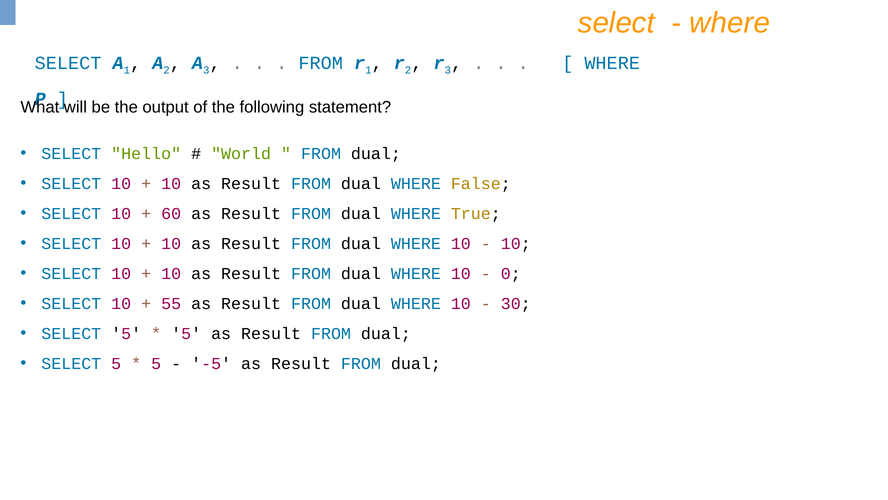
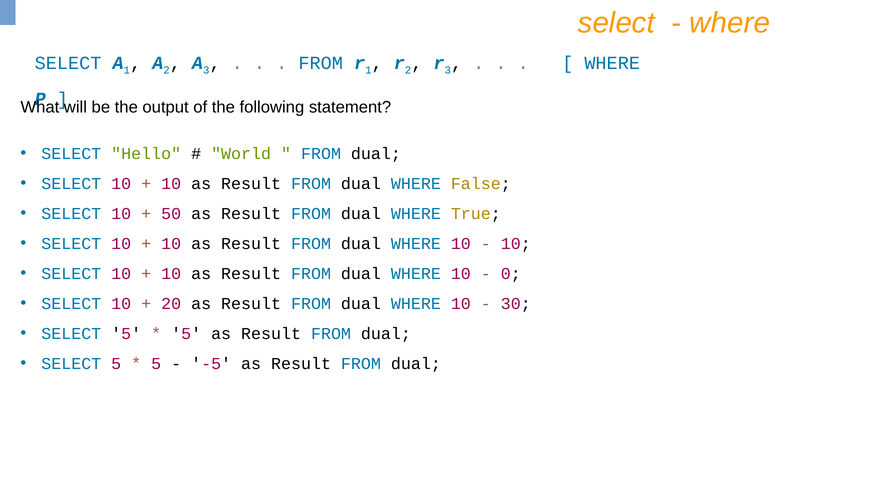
60: 60 -> 50
55: 55 -> 20
